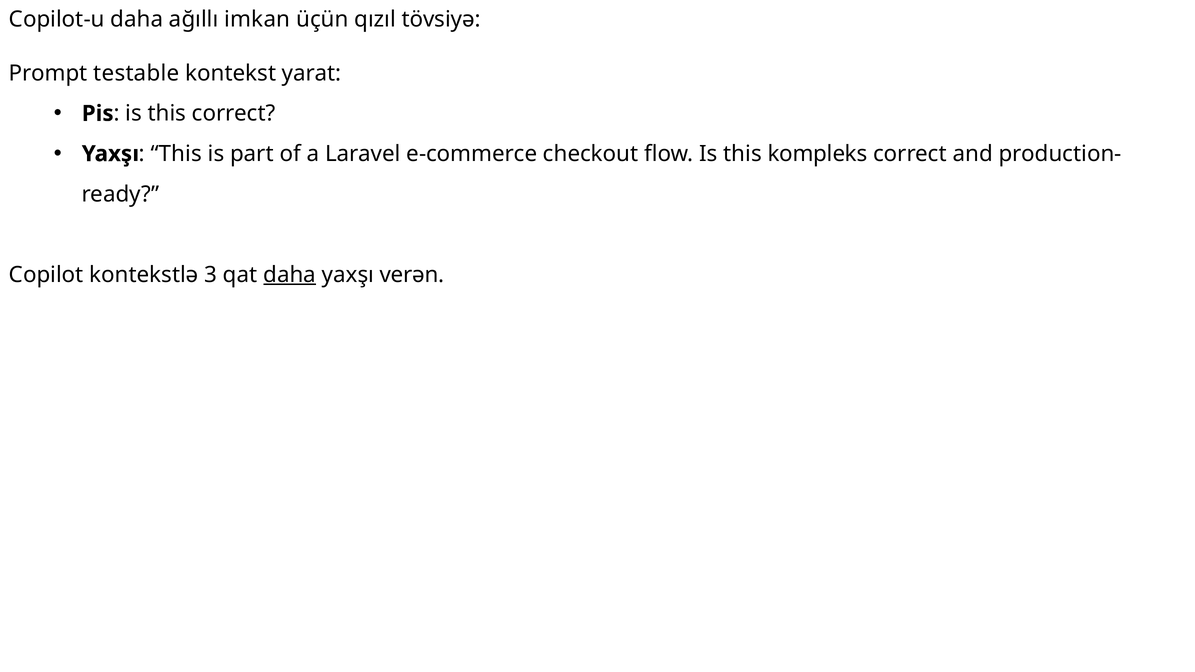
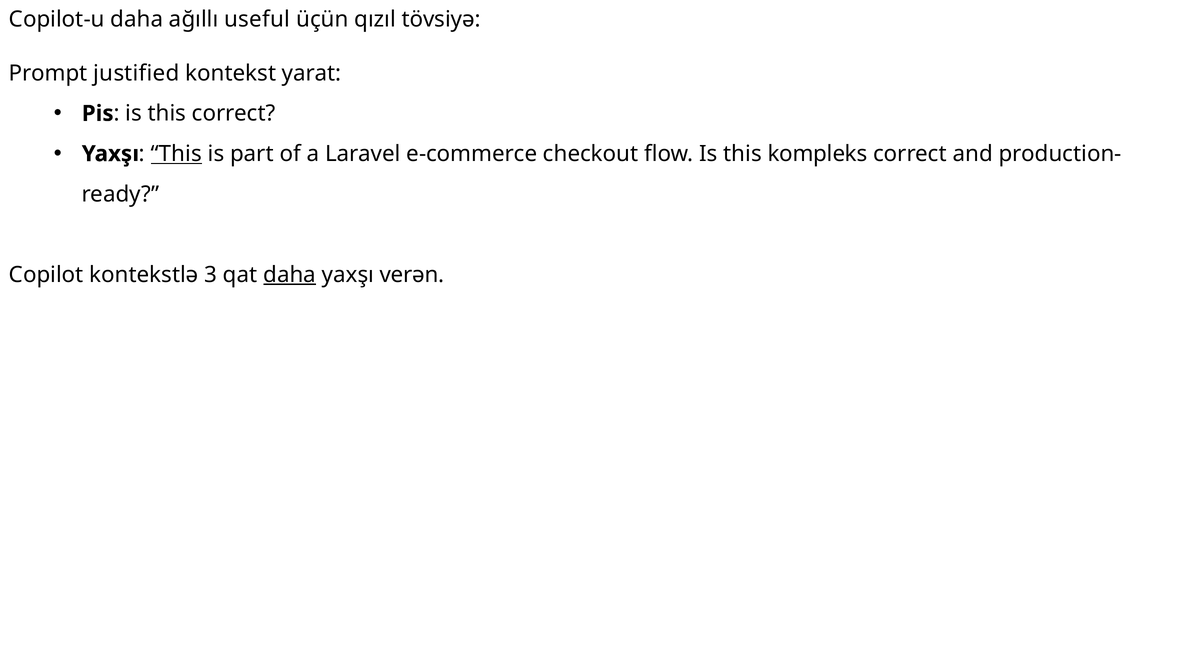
imkan: imkan -> useful
testable: testable -> justified
This at (176, 154) underline: none -> present
